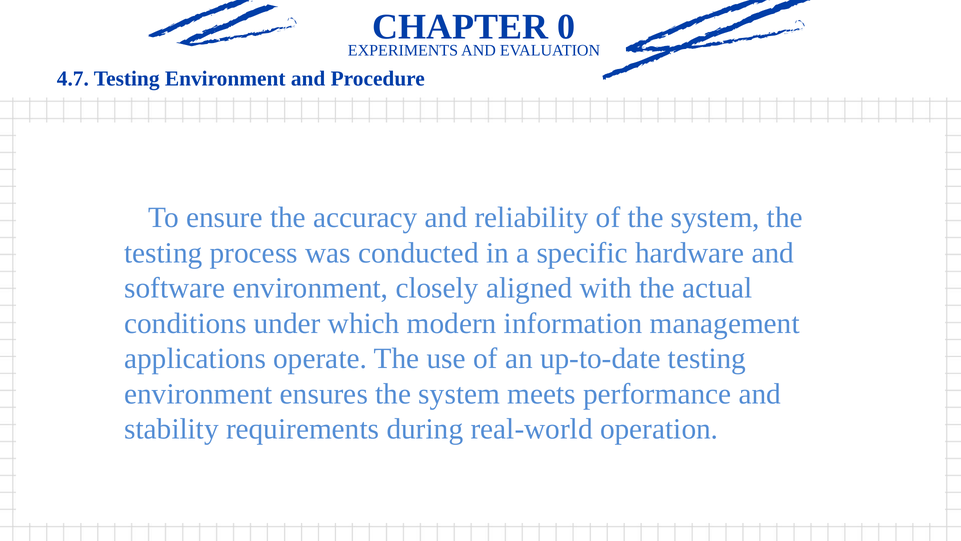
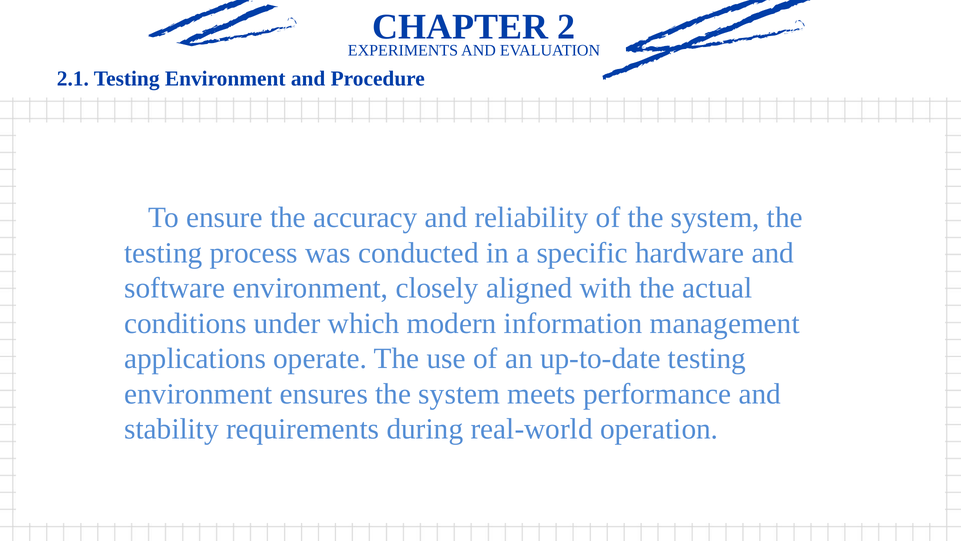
0: 0 -> 2
4.7: 4.7 -> 2.1
